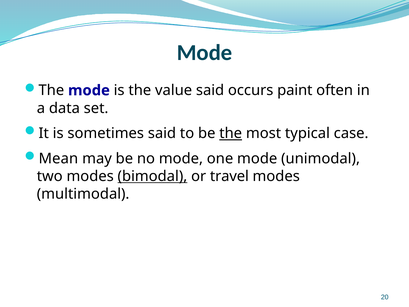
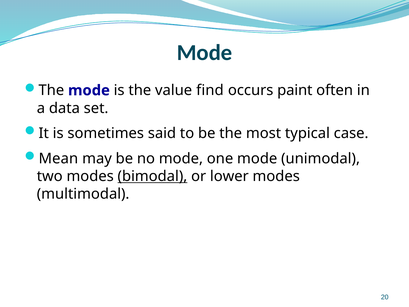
value said: said -> find
the at (231, 133) underline: present -> none
travel: travel -> lower
